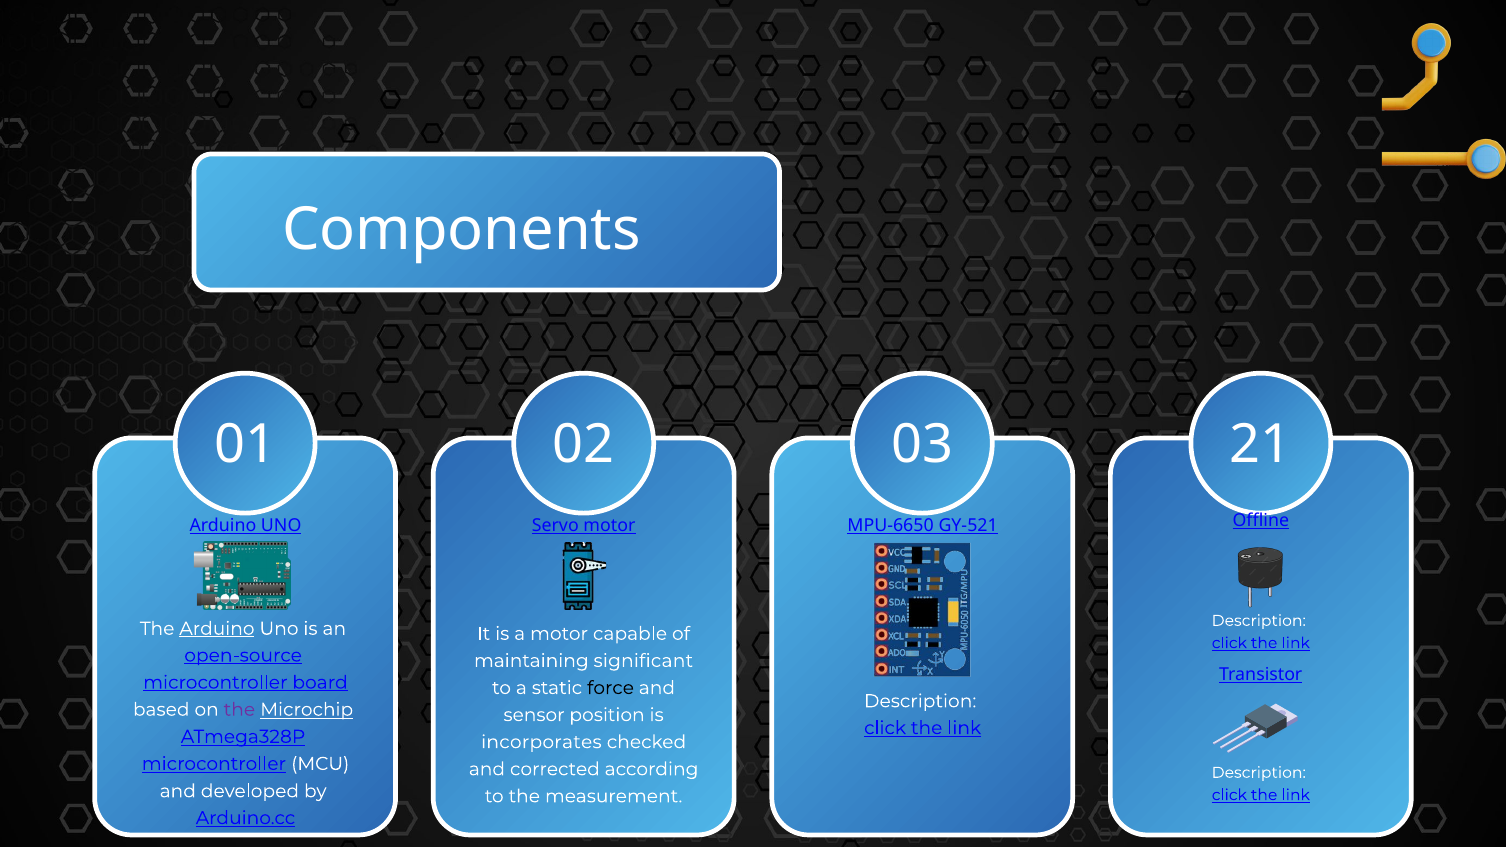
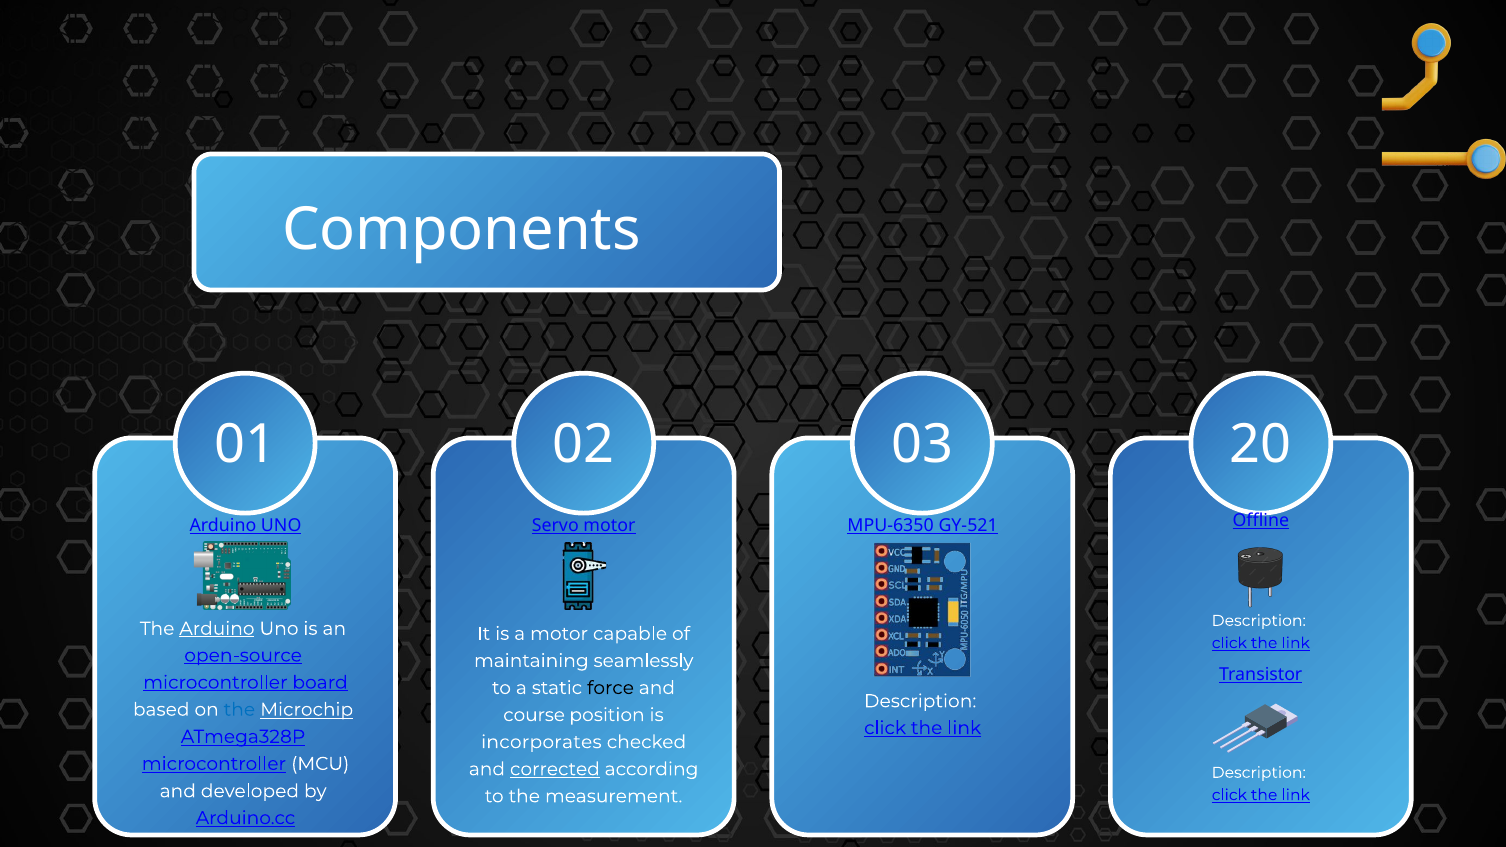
21: 21 -> 20
MPU-6650: MPU-6650 -> MPU-6350
significant: significant -> seamlessly
the at (239, 710) colour: purple -> blue
sensor: sensor -> course
corrected underline: none -> present
